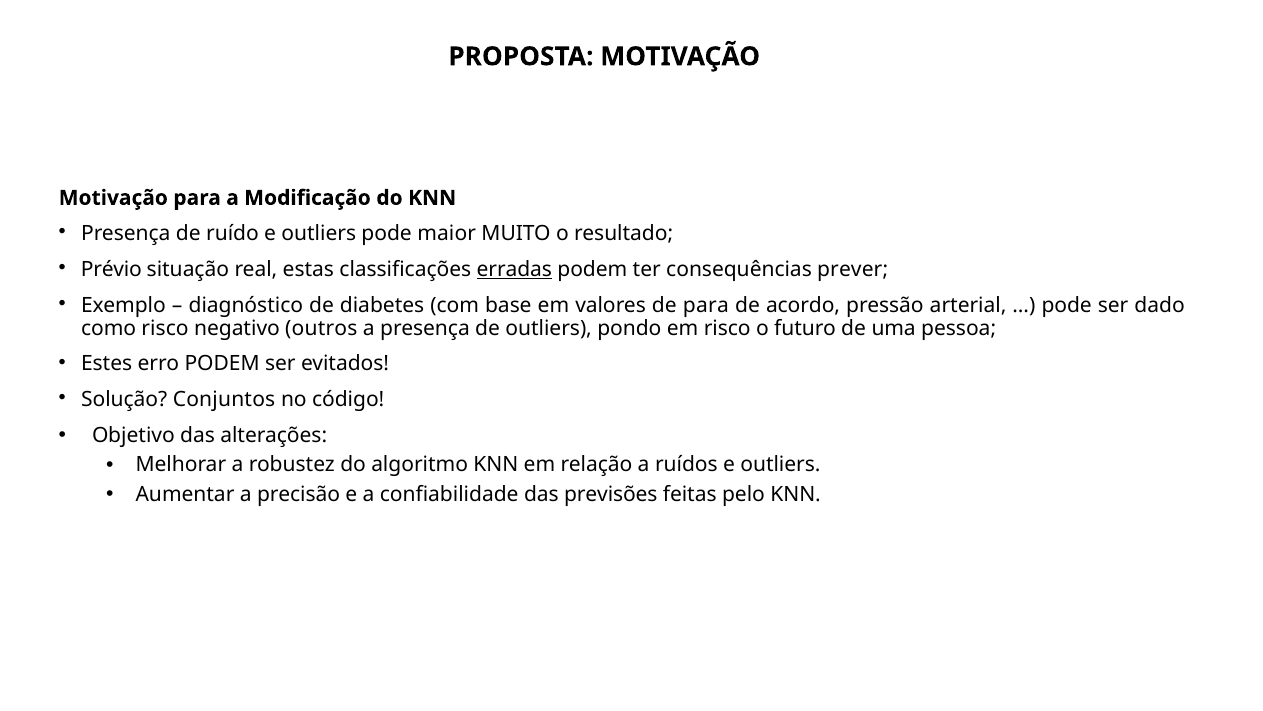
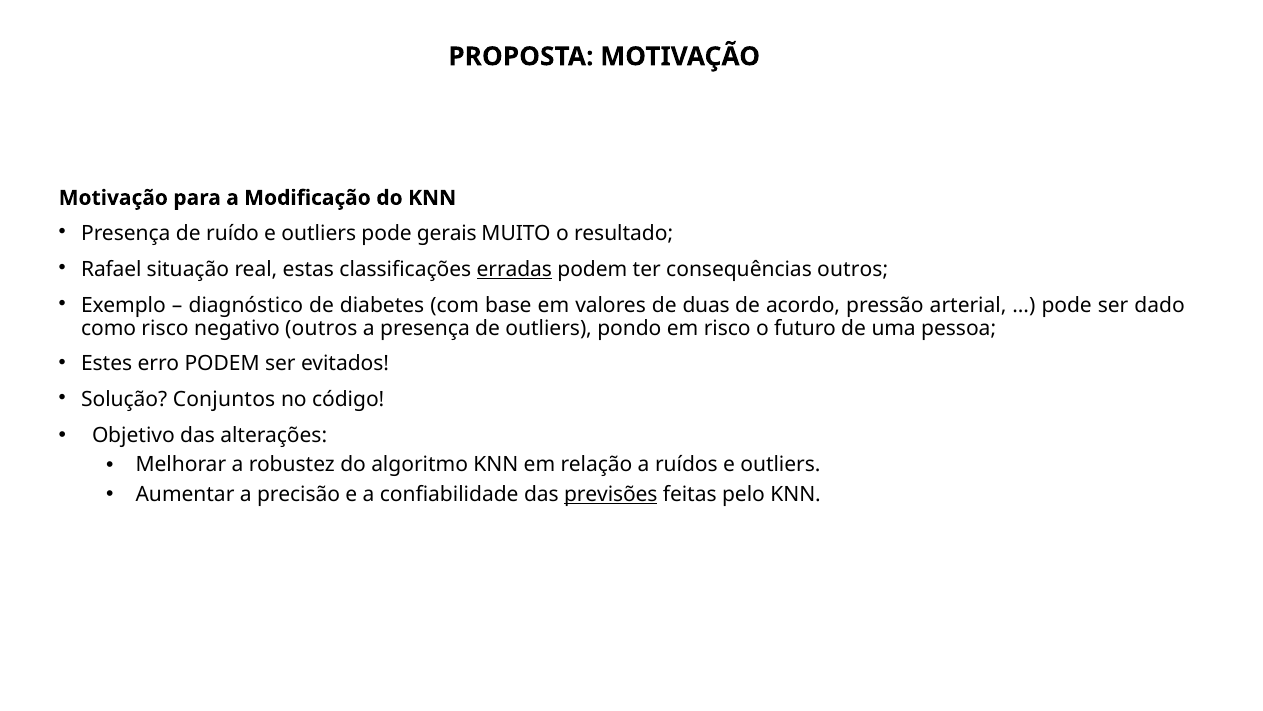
maior: maior -> gerais
Prévio: Prévio -> Rafael
consequências prever: prever -> outros
de para: para -> duas
previsões underline: none -> present
